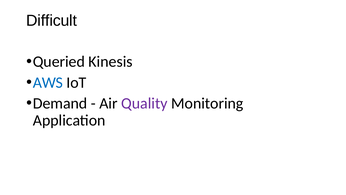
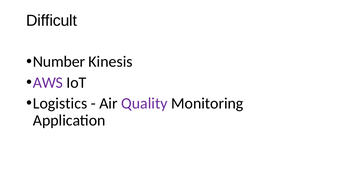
Queried: Queried -> Number
AWS colour: blue -> purple
Demand: Demand -> Logistics
